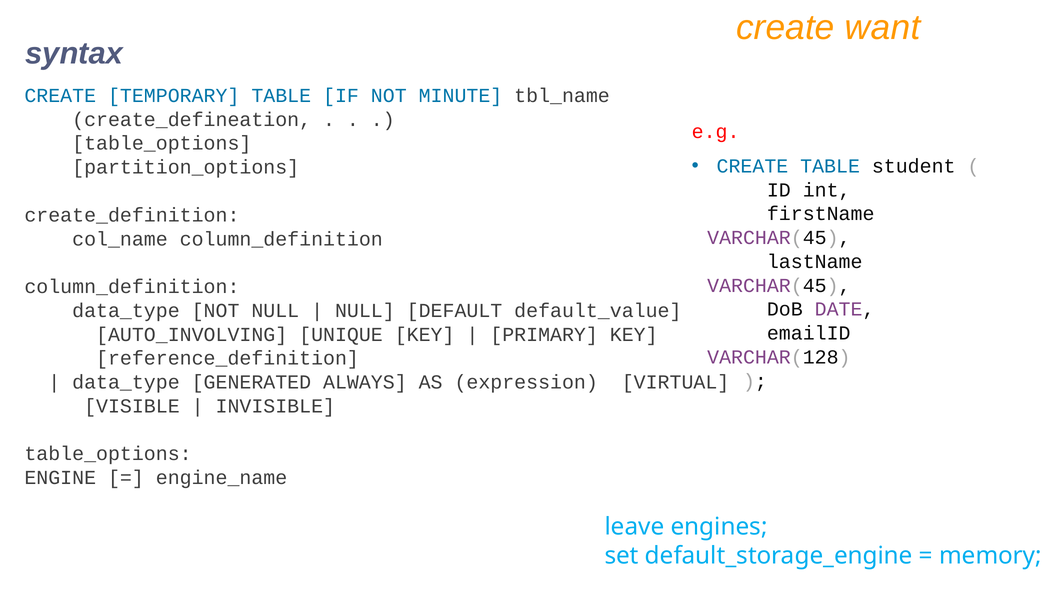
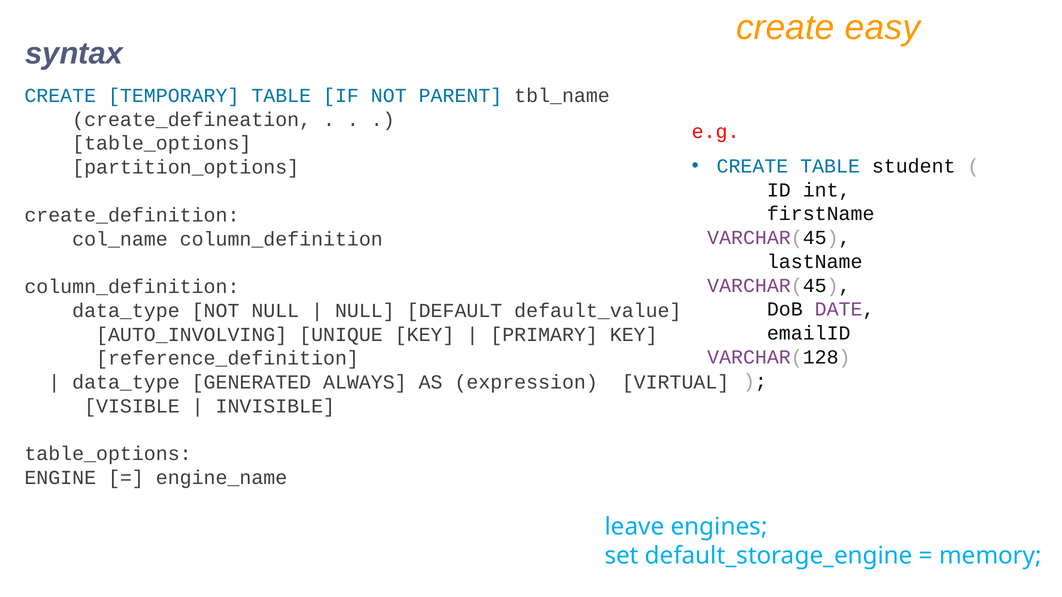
want: want -> easy
MINUTE: MINUTE -> PARENT
